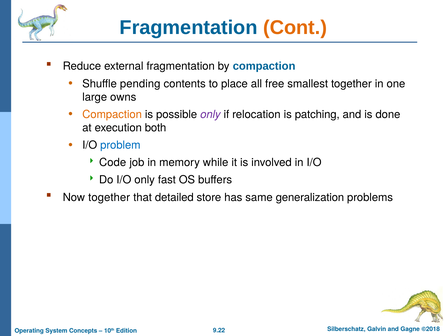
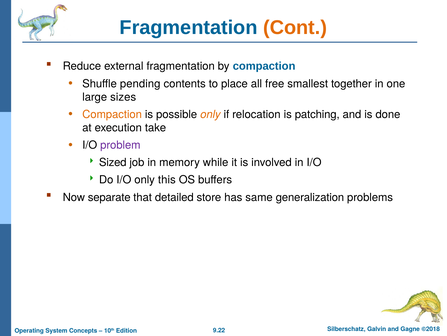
owns: owns -> sizes
only at (210, 114) colour: purple -> orange
both: both -> take
problem colour: blue -> purple
Code: Code -> Sized
fast: fast -> this
Now together: together -> separate
